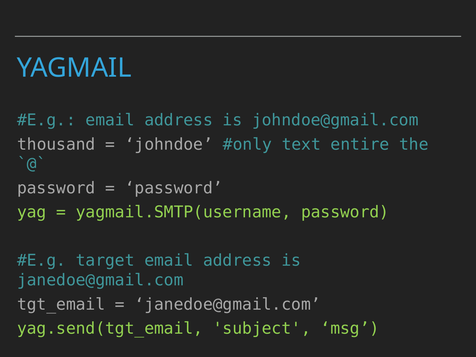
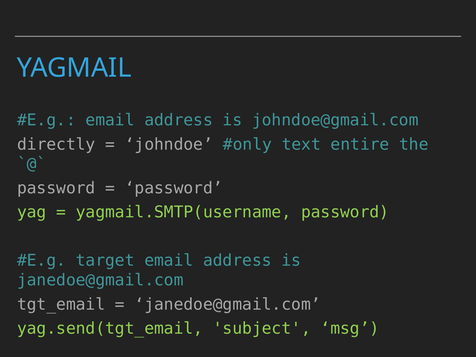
thousand: thousand -> directly
